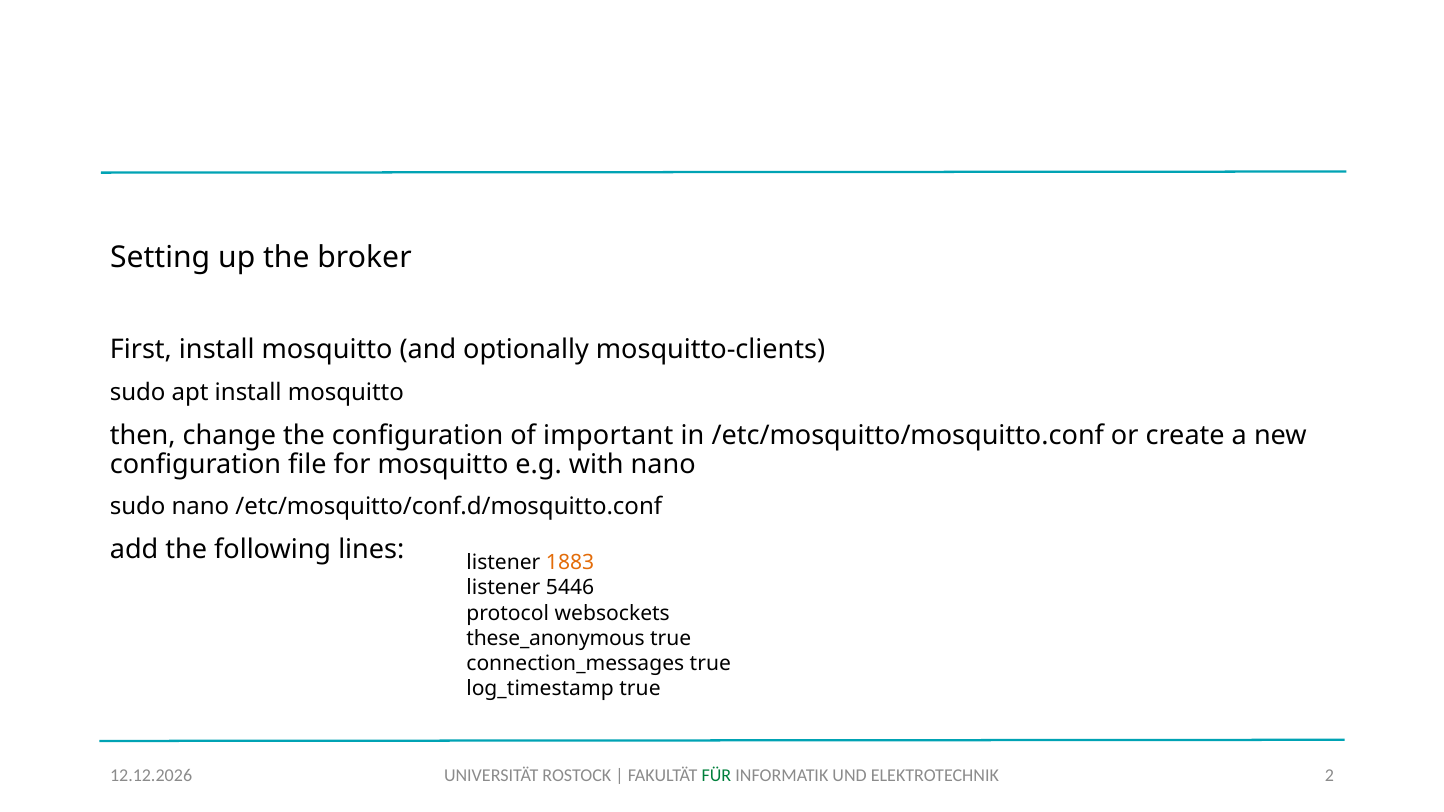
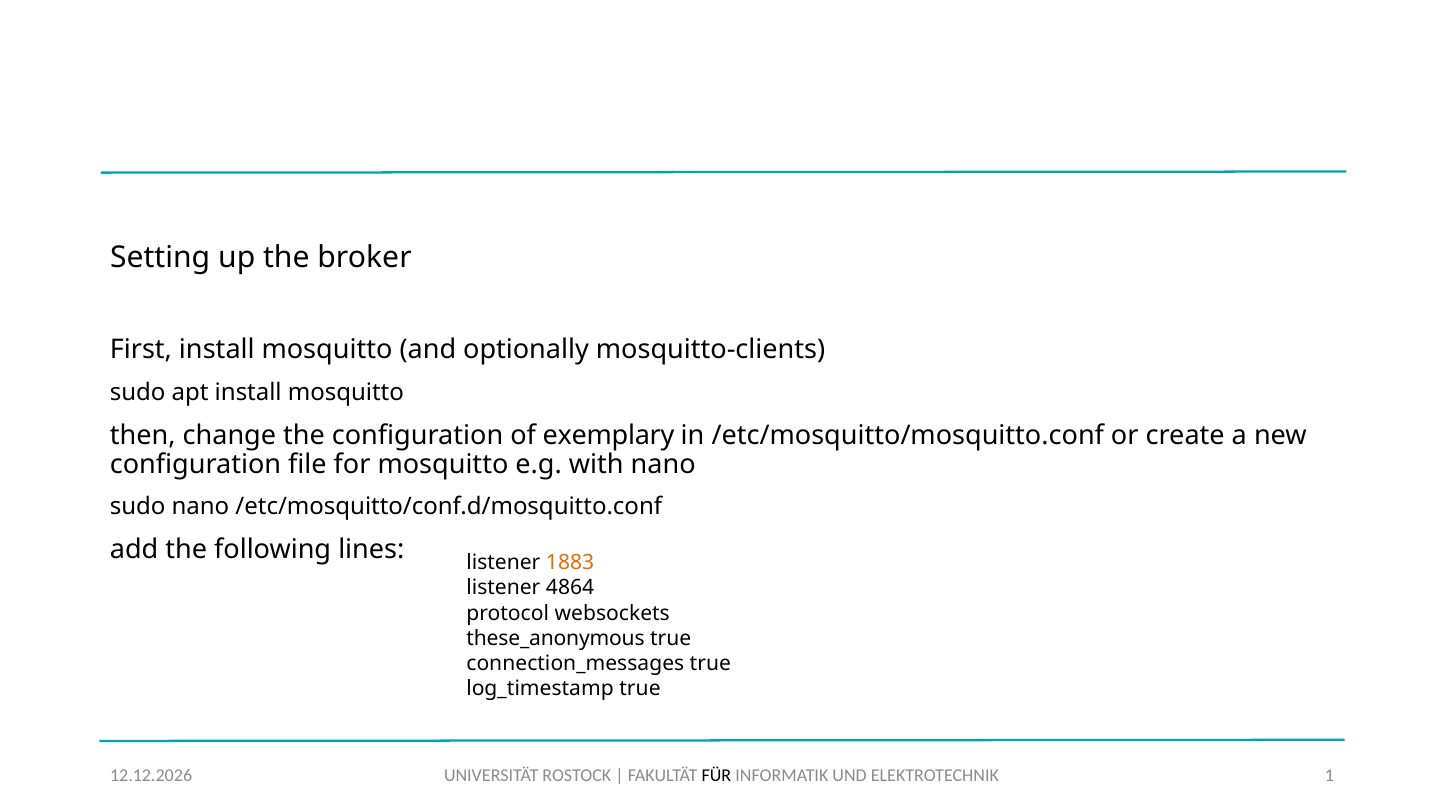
important: important -> exemplary
5446: 5446 -> 4864
FÜR colour: green -> black
2: 2 -> 1
